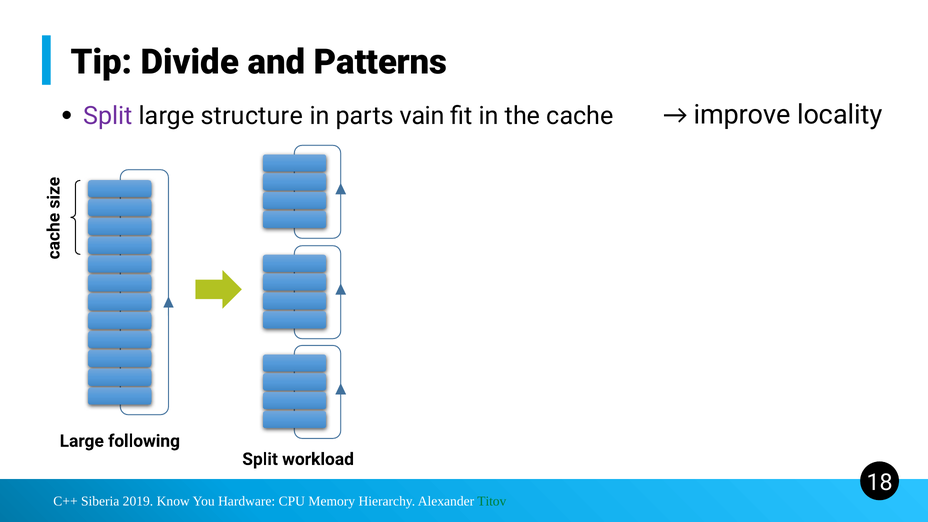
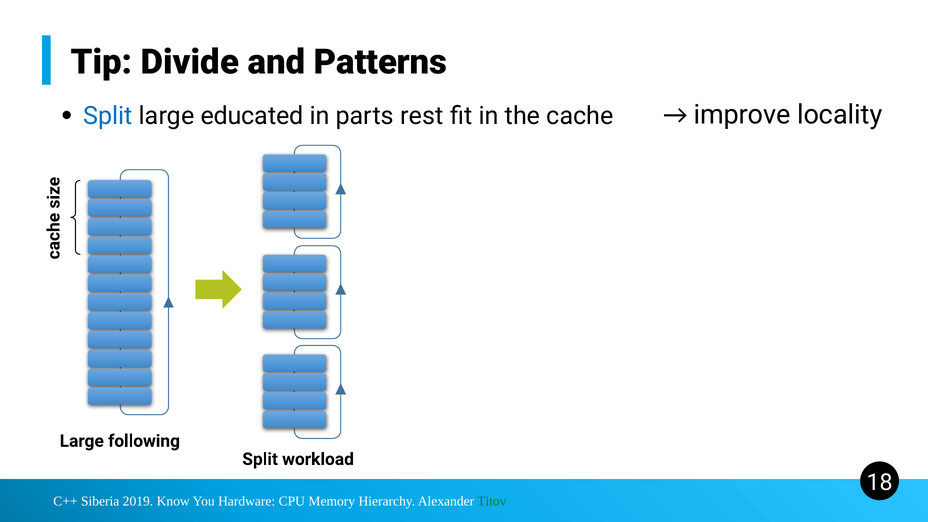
Split at (108, 116) colour: purple -> blue
structure: structure -> educated
vain: vain -> rest
